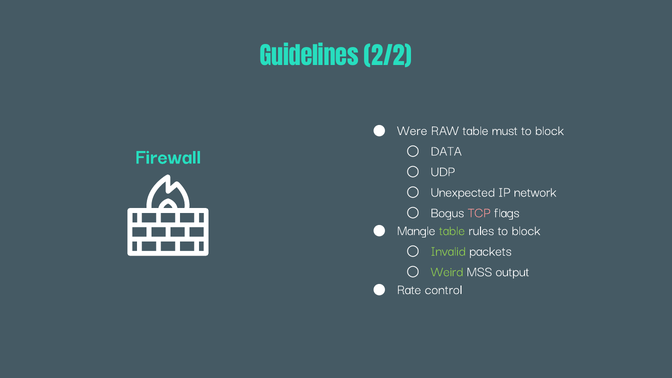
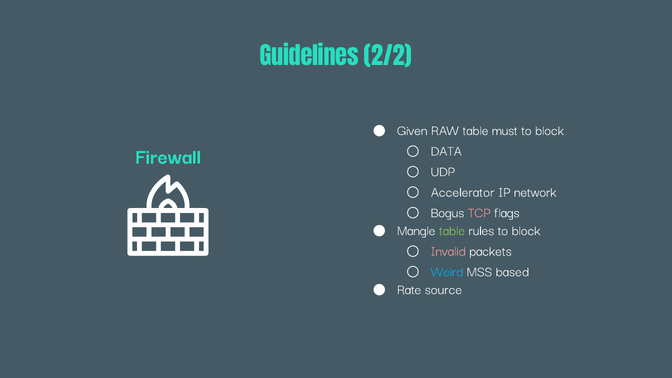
Were: Were -> Given
Unexpected: Unexpected -> Accelerator
Invalid colour: light green -> pink
Weird colour: light green -> light blue
output: output -> based
control: control -> source
